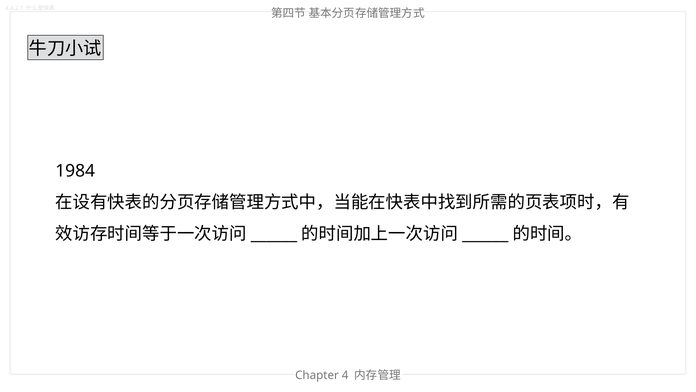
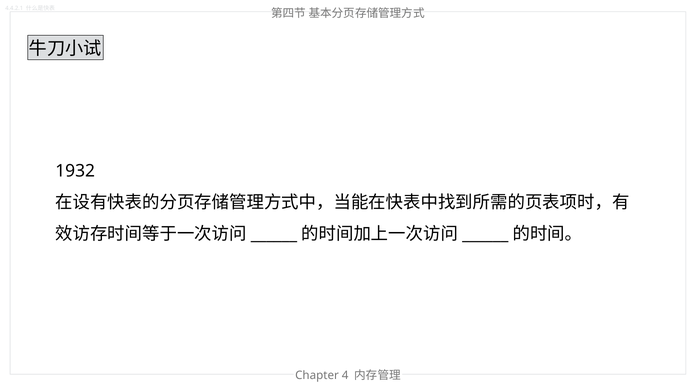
1984: 1984 -> 1932
